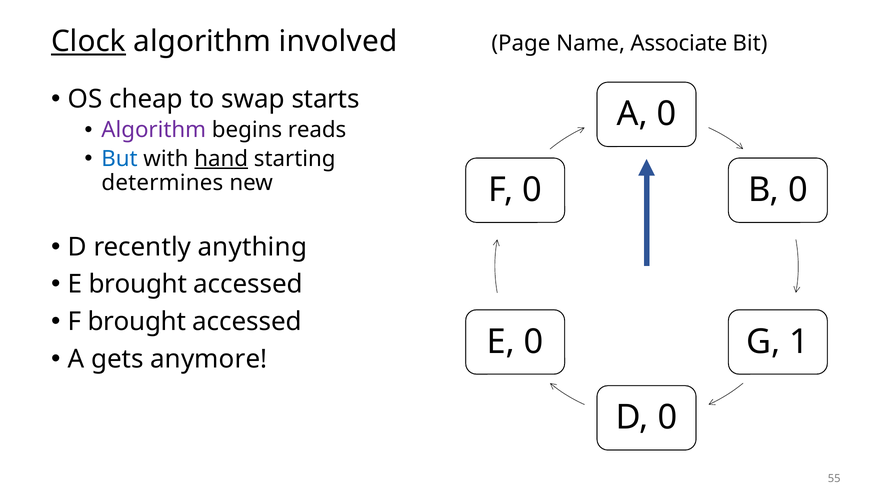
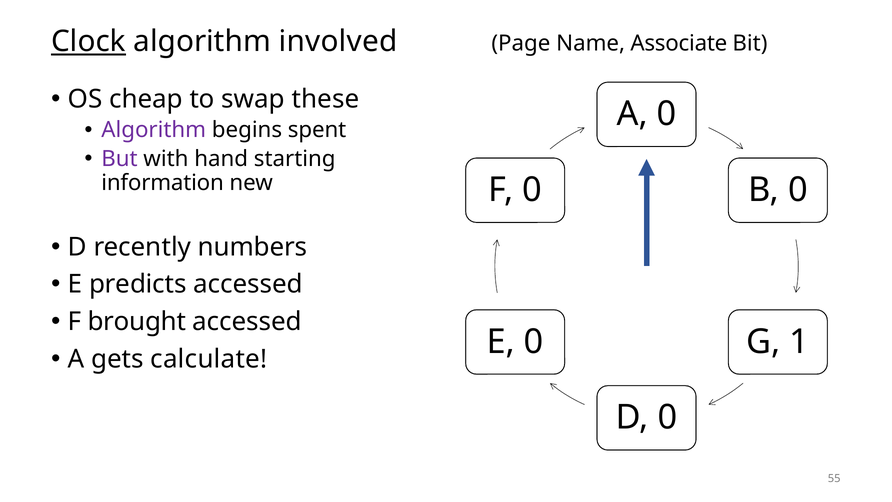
starts: starts -> these
reads: reads -> spent
But colour: blue -> purple
hand underline: present -> none
determines: determines -> information
anything: anything -> numbers
E brought: brought -> predicts
anymore: anymore -> calculate
